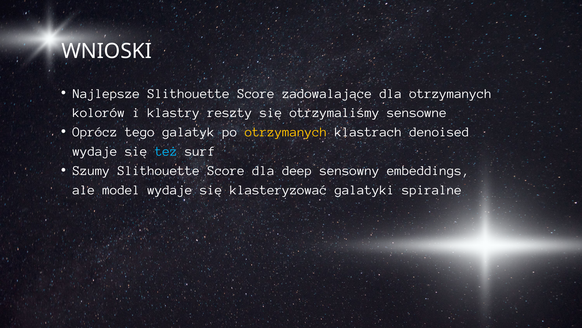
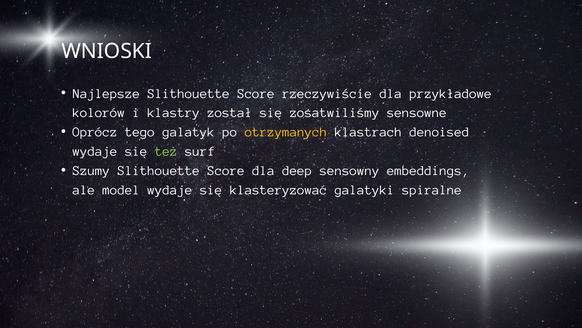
zadowalające: zadowalające -> rzeczywiście
dla otrzymanych: otrzymanych -> przykładowe
reszty: reszty -> został
otrzymaliśmy: otrzymaliśmy -> zosatwiliśmy
też colour: light blue -> light green
